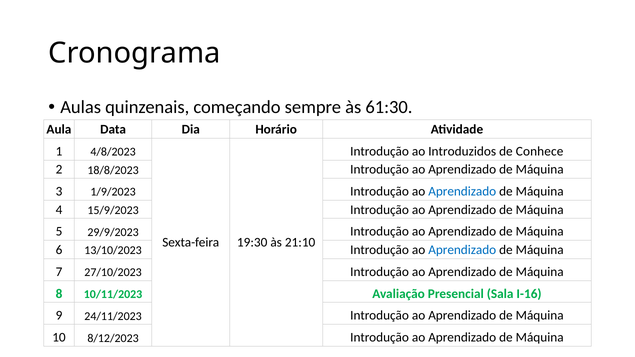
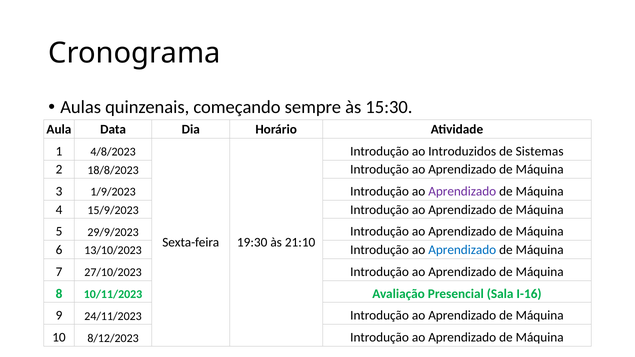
61:30: 61:30 -> 15:30
Conhece: Conhece -> Sistemas
Aprendizado at (462, 192) colour: blue -> purple
